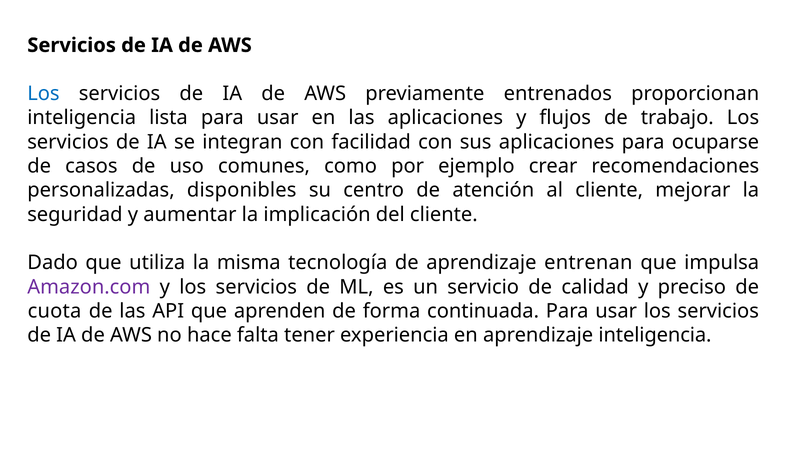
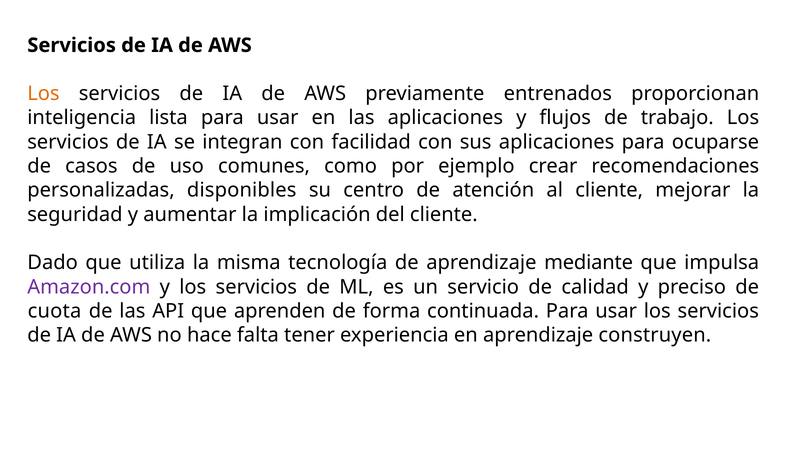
Los at (43, 94) colour: blue -> orange
entrenan: entrenan -> mediante
aprendizaje inteligencia: inteligencia -> construyen
